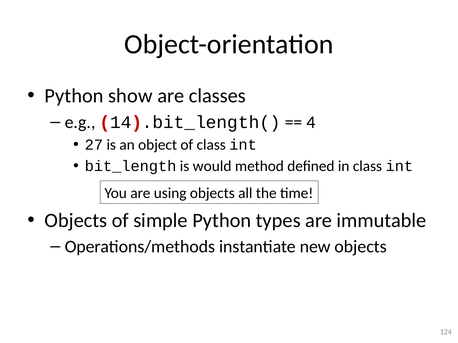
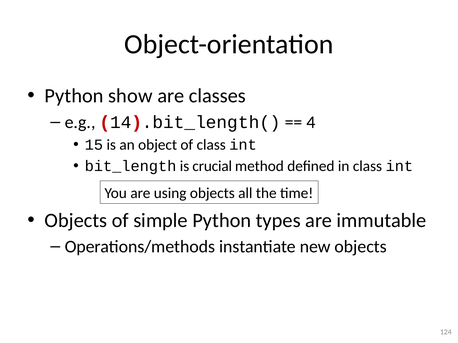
27: 27 -> 15
would: would -> crucial
